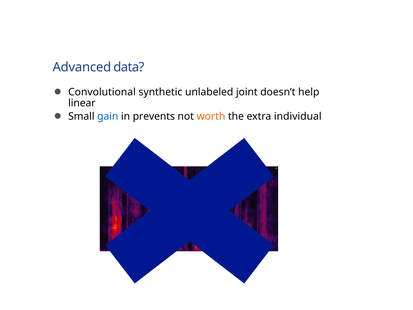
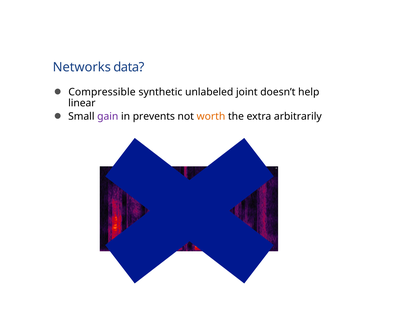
Advanced: Advanced -> Networks
Convolutional: Convolutional -> Compressible
gain colour: blue -> purple
individual: individual -> arbitrarily
